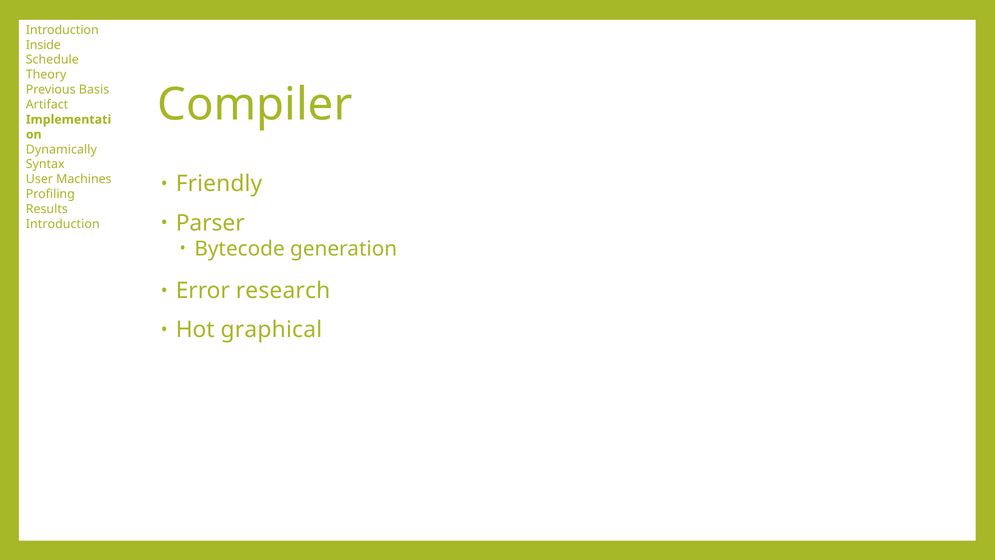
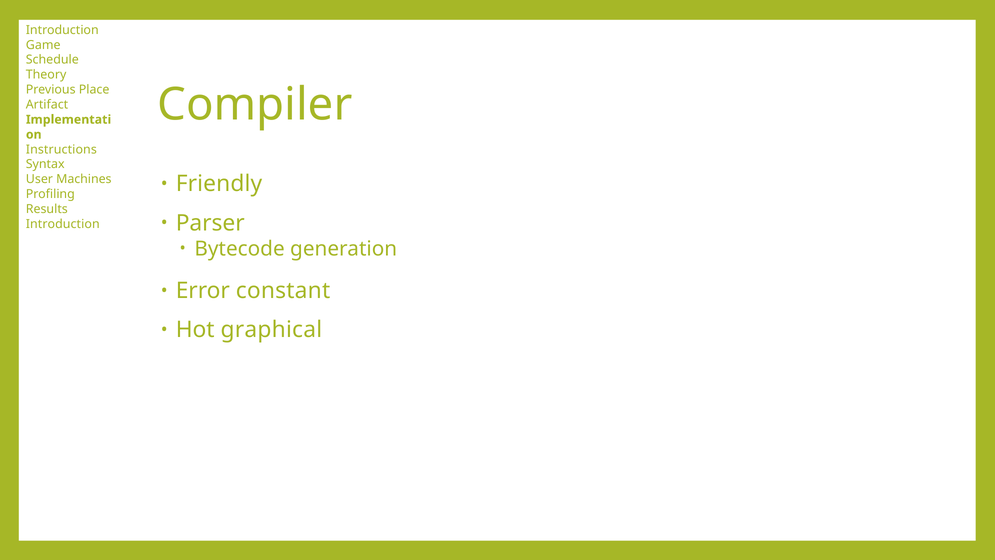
Inside: Inside -> Game
Basis: Basis -> Place
Dynamically: Dynamically -> Instructions
research: research -> constant
